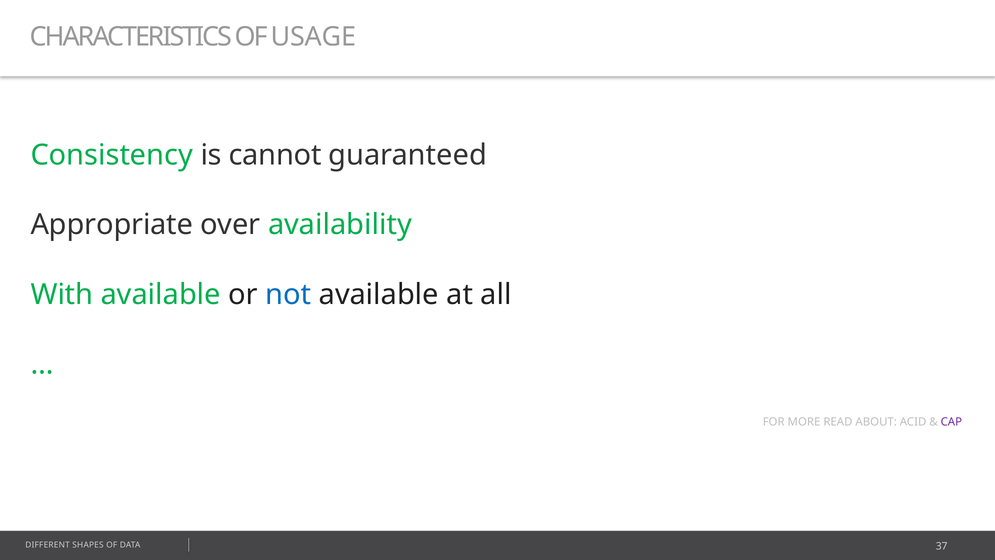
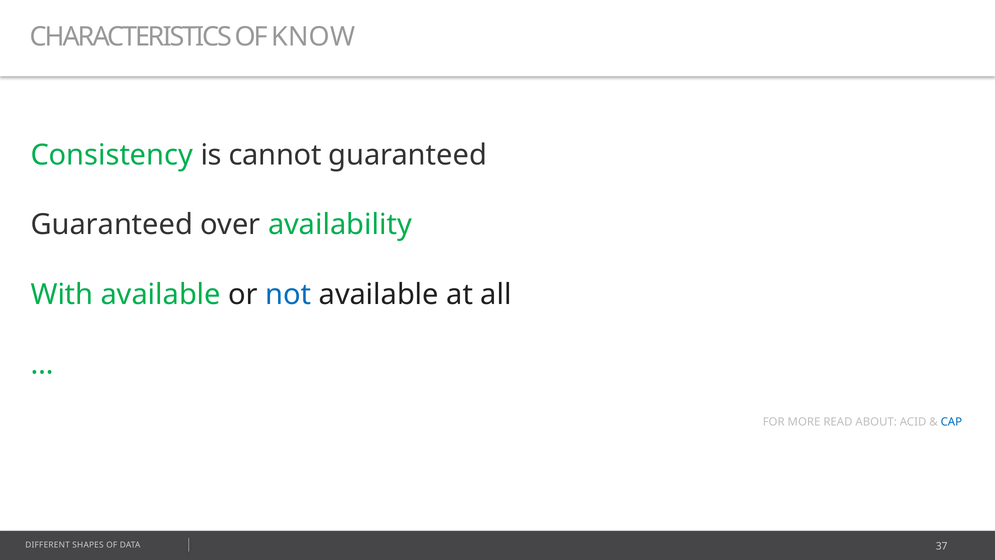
USAGE: USAGE -> KNOW
Appropriate at (112, 225): Appropriate -> Guaranteed
CAP colour: purple -> blue
